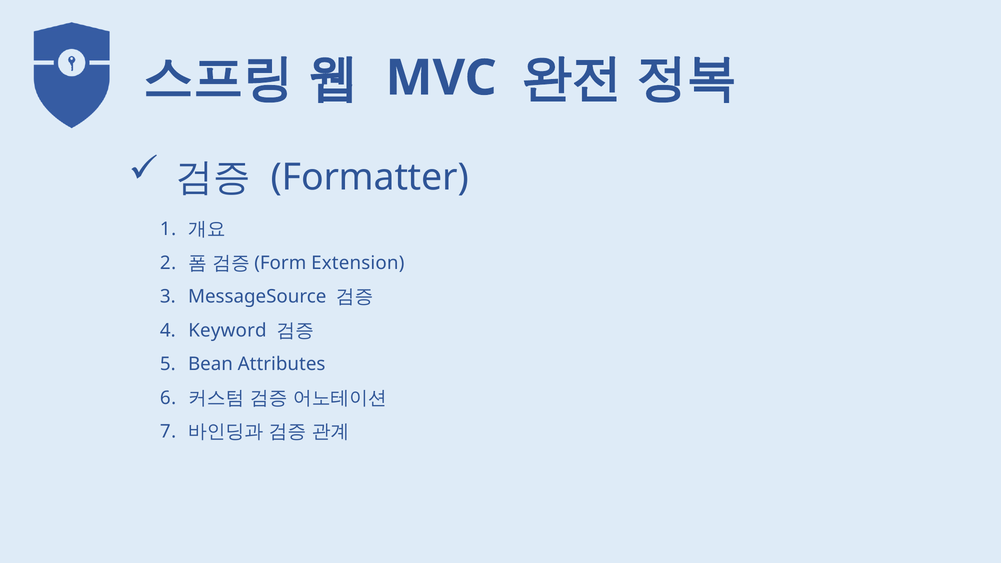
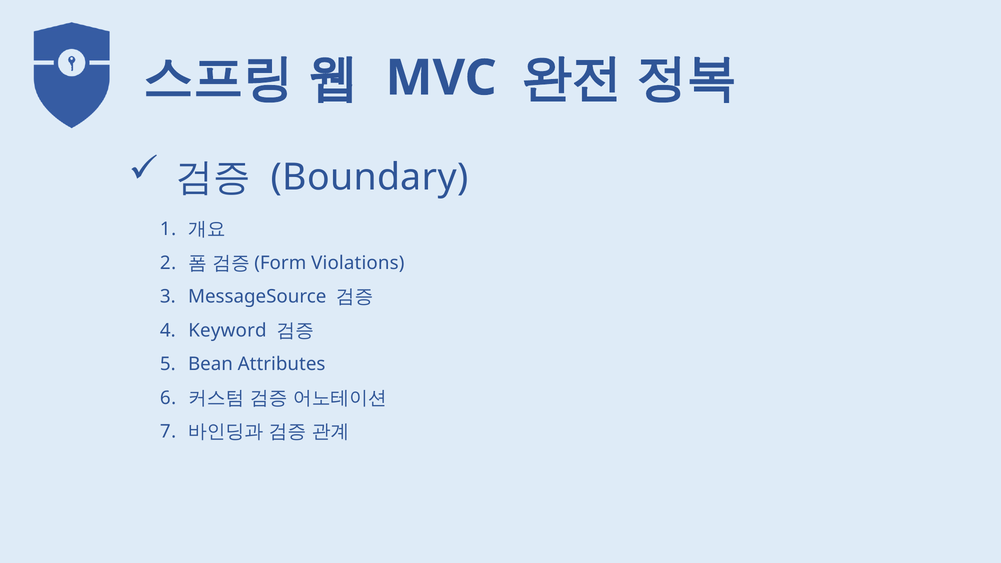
Formatter: Formatter -> Boundary
Extension: Extension -> Violations
